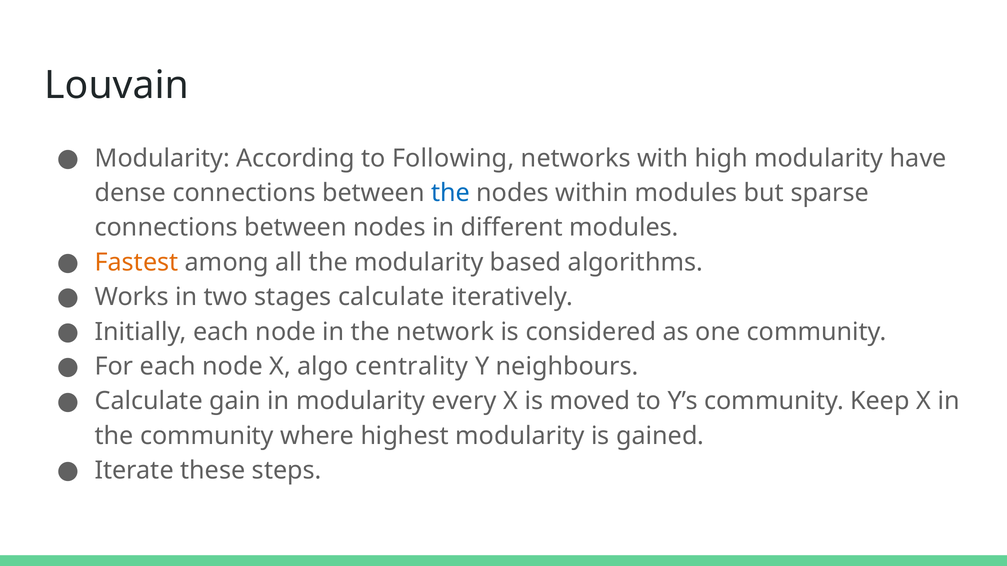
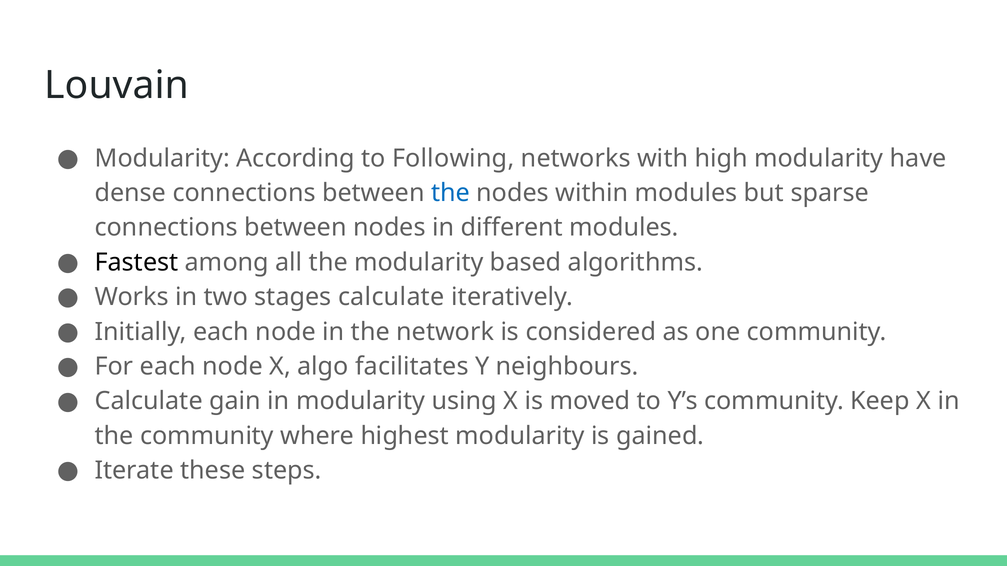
Fastest colour: orange -> black
centrality: centrality -> facilitates
every: every -> using
